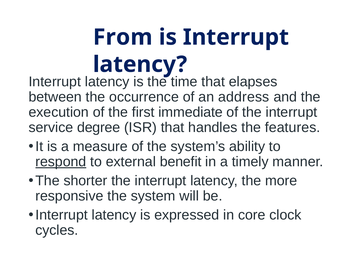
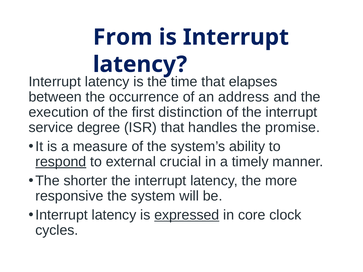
immediate: immediate -> distinction
features: features -> promise
benefit: benefit -> crucial
expressed underline: none -> present
